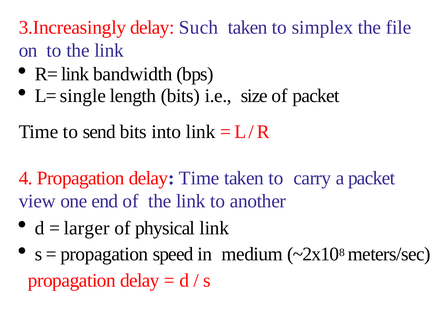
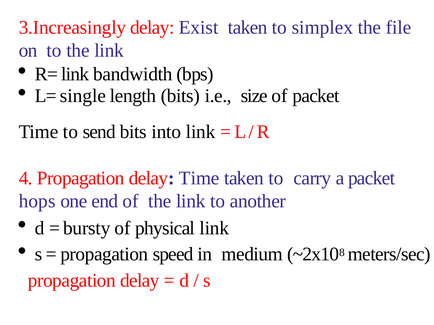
Such: Such -> Exist
view: view -> hops
larger: larger -> bursty
